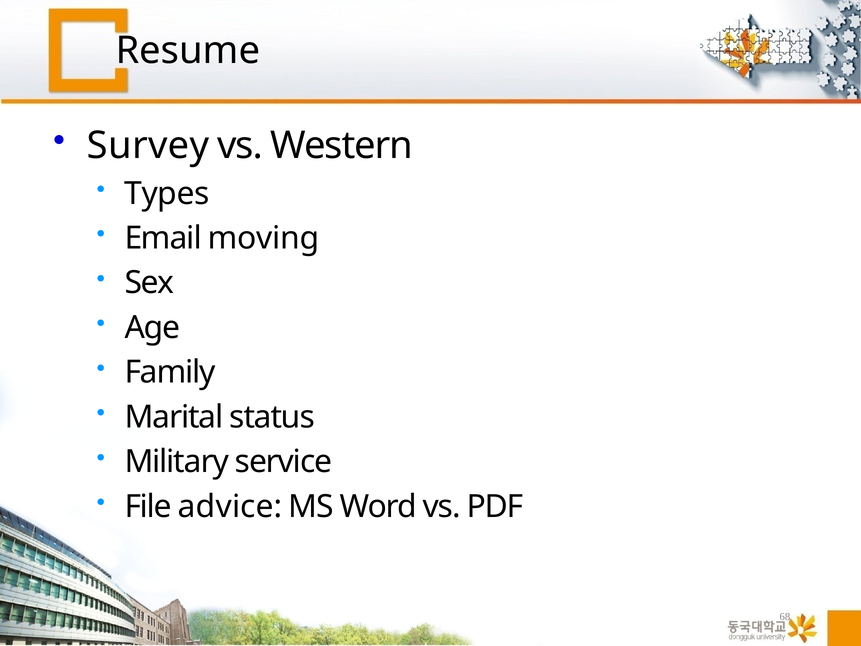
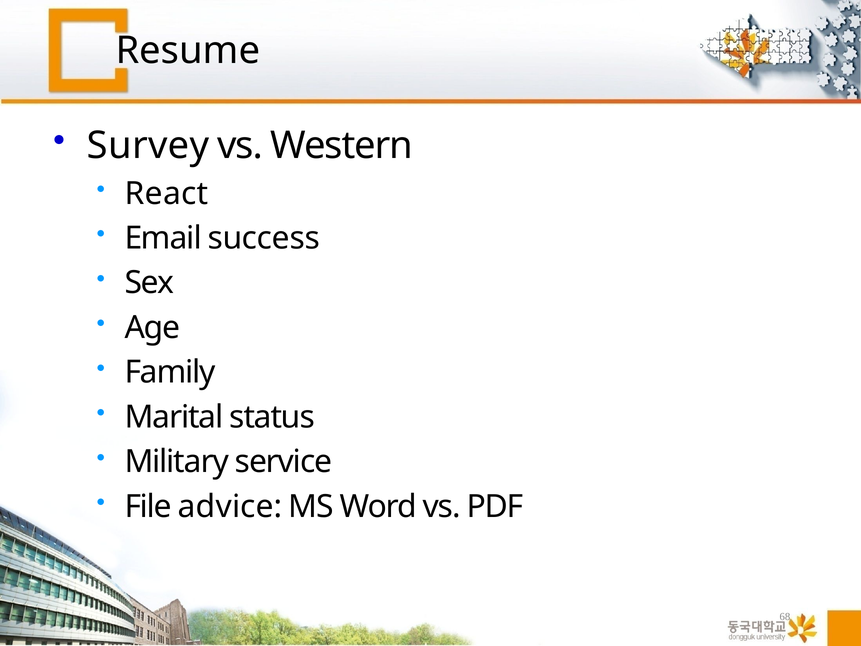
Types: Types -> React
moving: moving -> success
